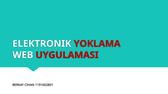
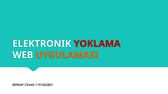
UYGULAMASI colour: red -> orange
